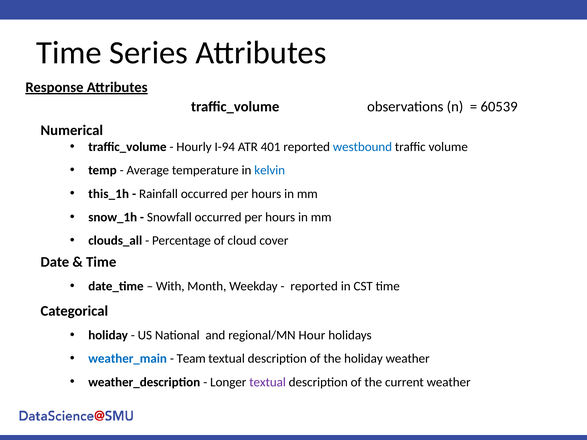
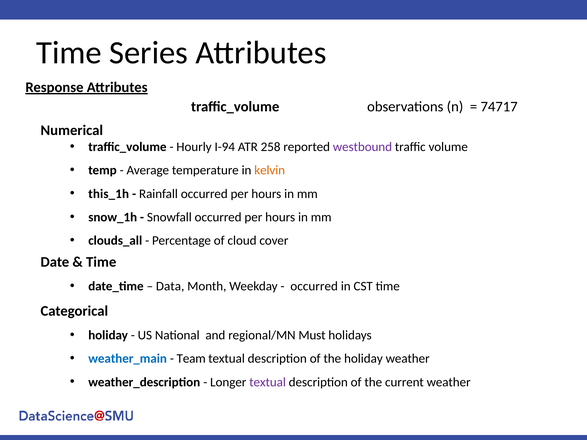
60539: 60539 -> 74717
401: 401 -> 258
westbound colour: blue -> purple
kelvin colour: blue -> orange
With: With -> Data
reported at (314, 287): reported -> occurred
Hour: Hour -> Must
